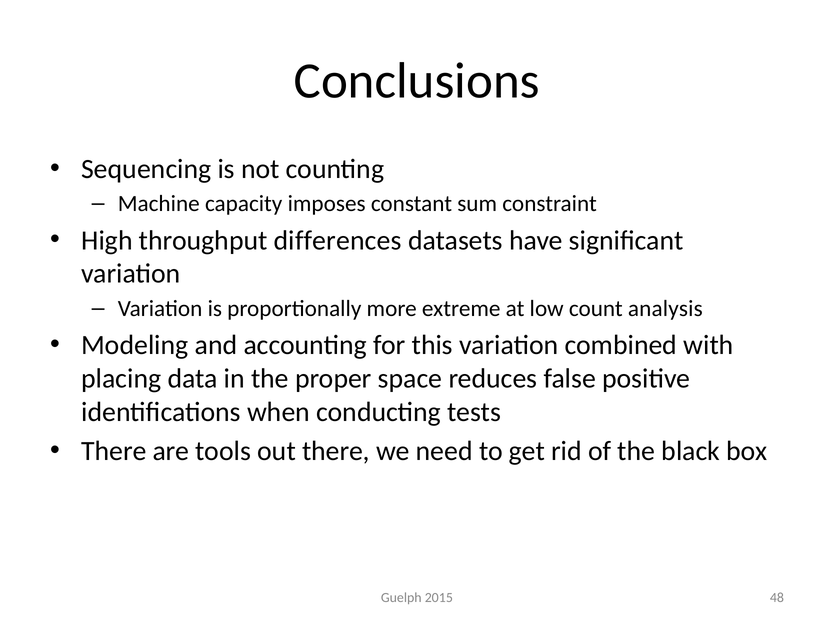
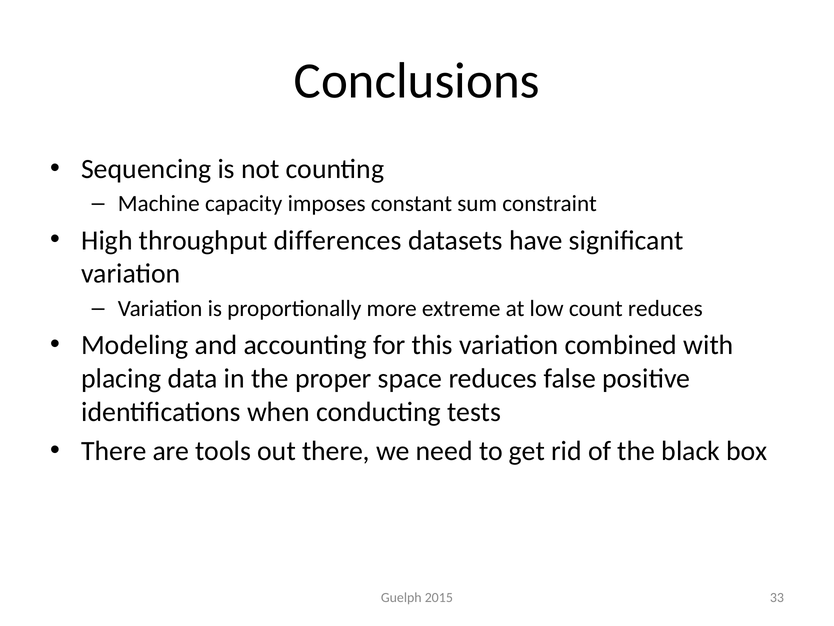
count analysis: analysis -> reduces
48: 48 -> 33
